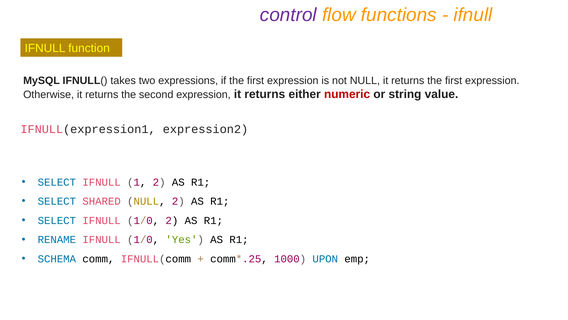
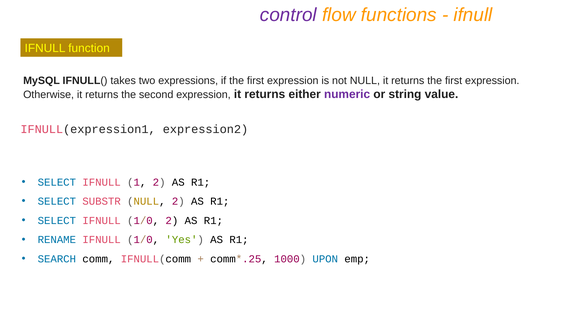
numeric colour: red -> purple
SHARED: SHARED -> SUBSTR
SCHEMA: SCHEMA -> SEARCH
